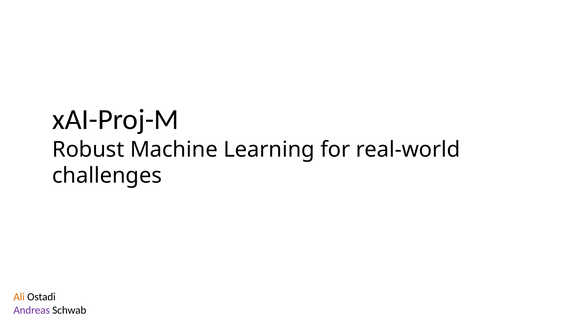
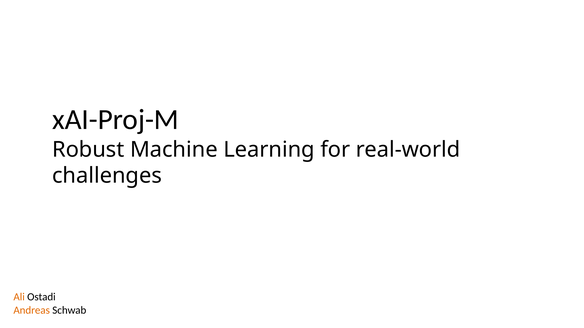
Andreas colour: purple -> orange
